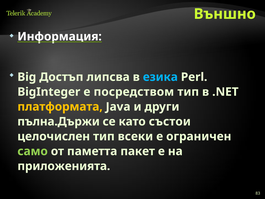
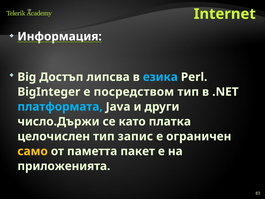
Външно: Външно -> Internet
платформата colour: yellow -> light blue
пълна.Държи: пълна.Държи -> число.Държи
състои: състои -> платка
всеки: всеки -> запис
само colour: light green -> yellow
